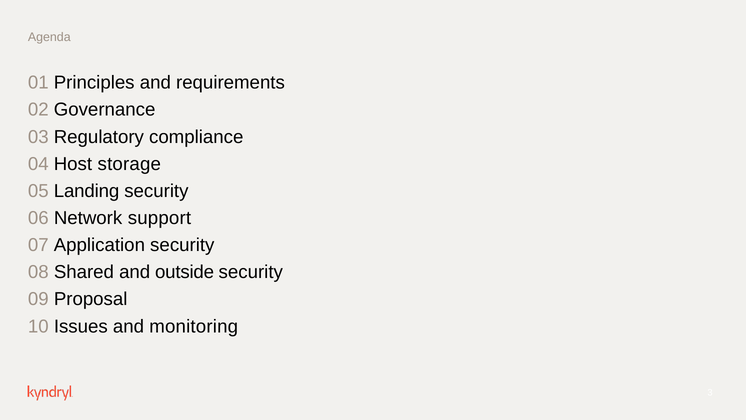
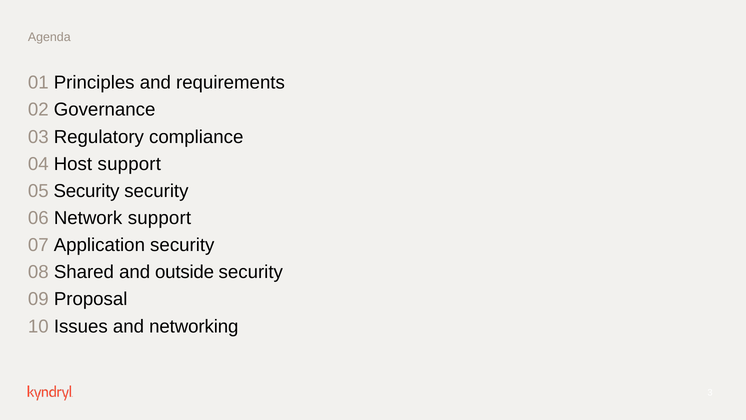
Host storage: storage -> support
05 Landing: Landing -> Security
monitoring: monitoring -> networking
